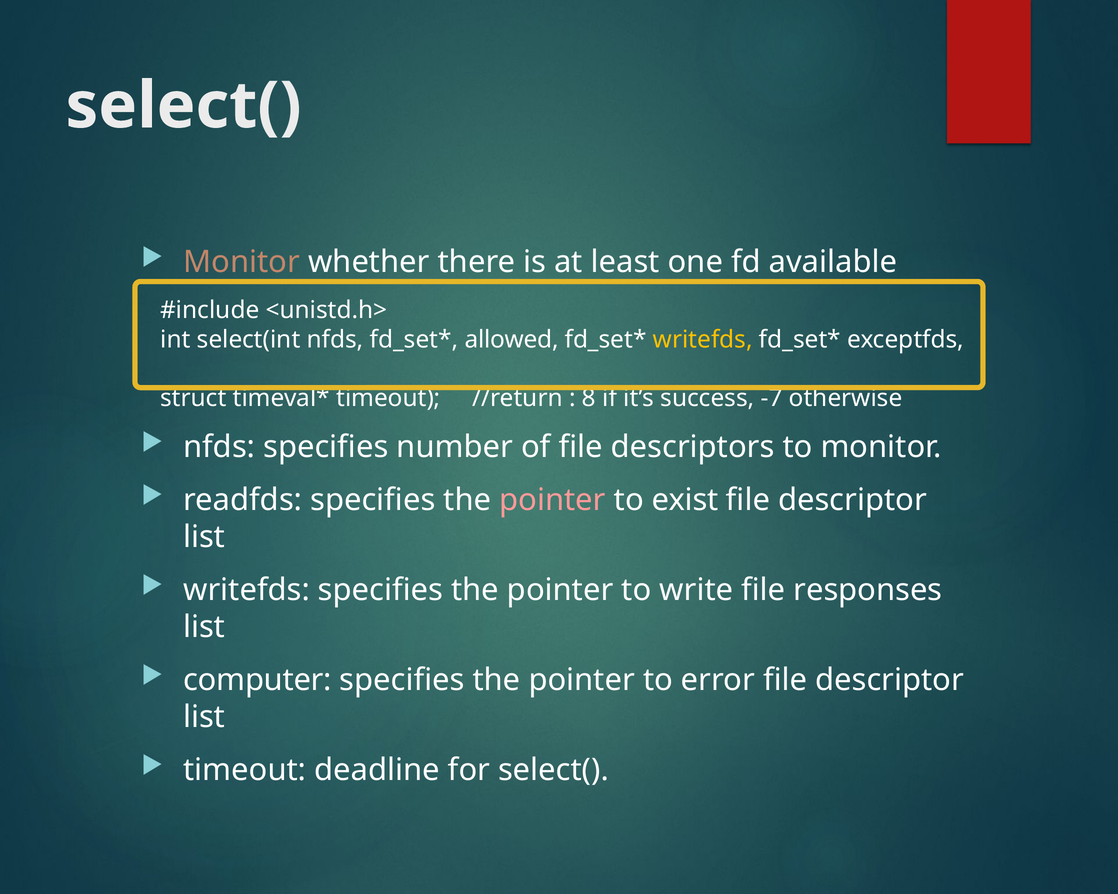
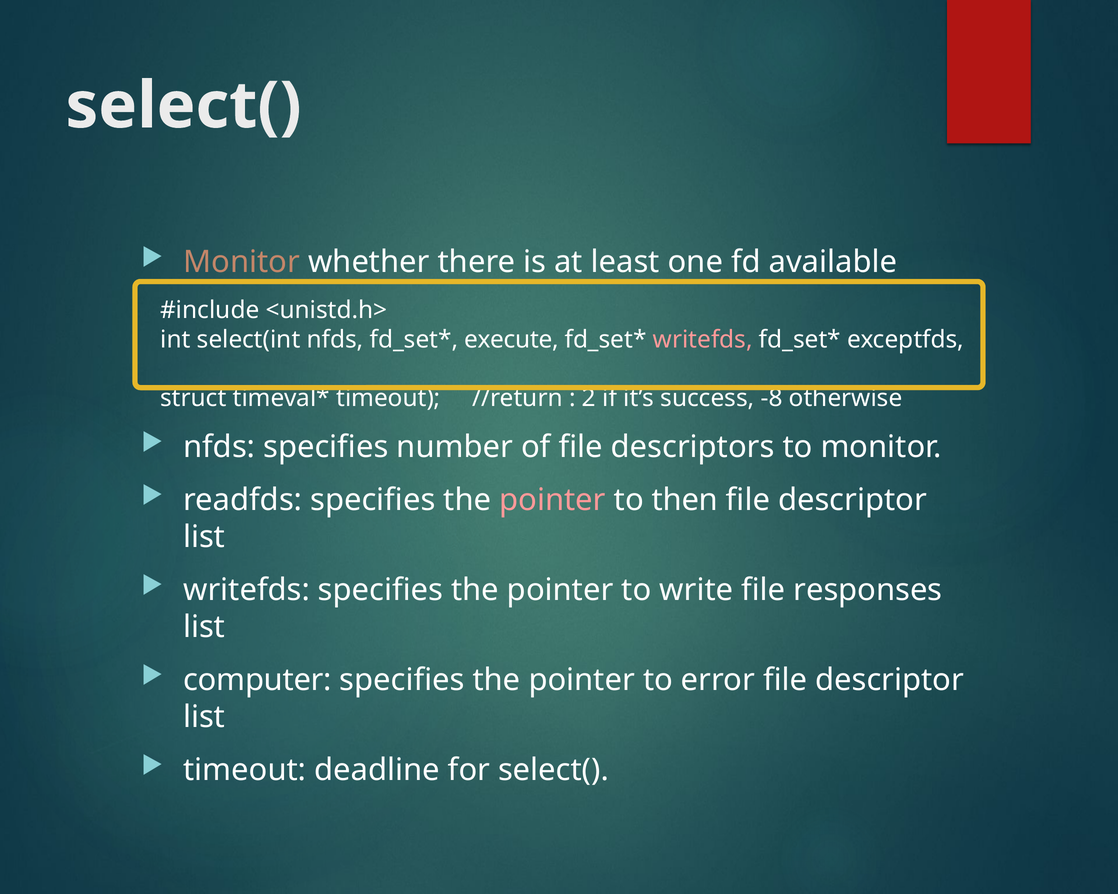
allowed: allowed -> execute
writefds at (703, 340) colour: yellow -> pink
8: 8 -> 2
-7: -7 -> -8
exist: exist -> then
